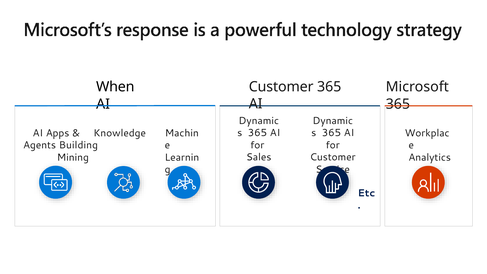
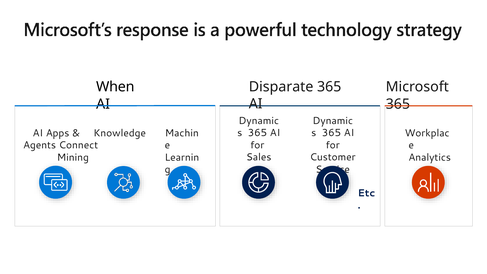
Customer at (281, 87): Customer -> Disparate
Building: Building -> Connect
